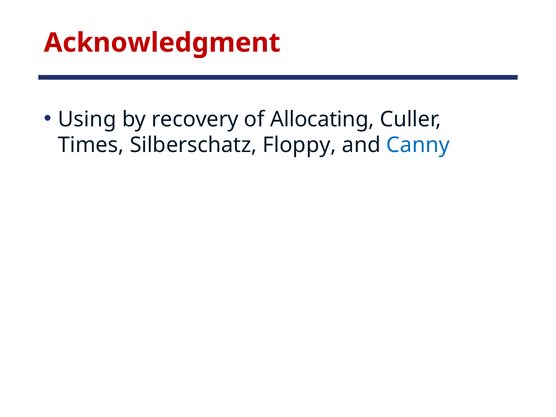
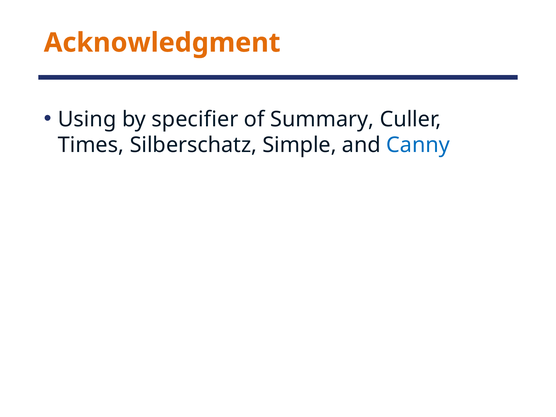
Acknowledgment colour: red -> orange
recovery: recovery -> specifier
Allocating: Allocating -> Summary
Floppy: Floppy -> Simple
